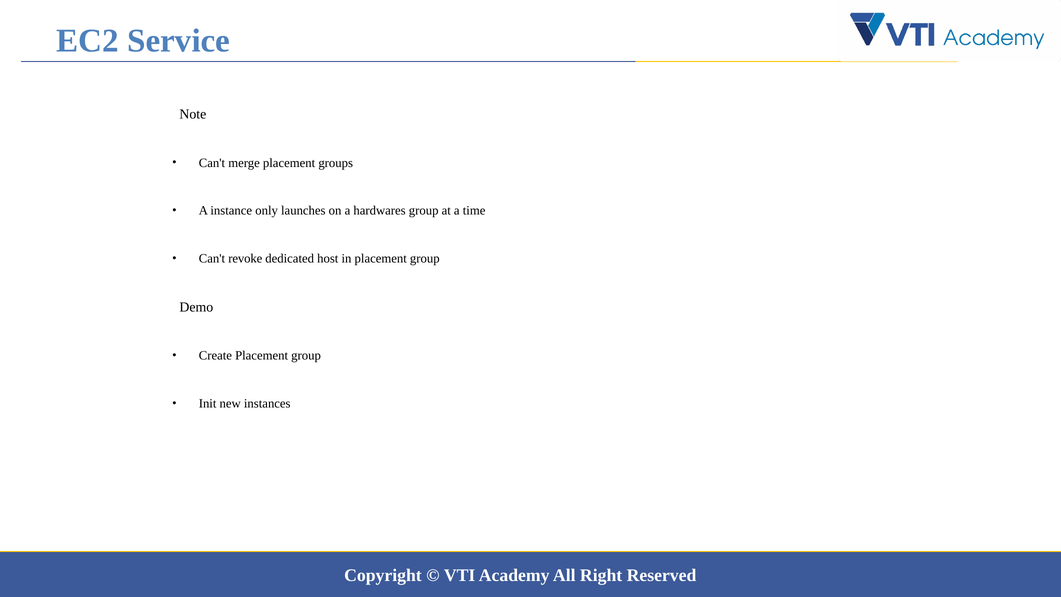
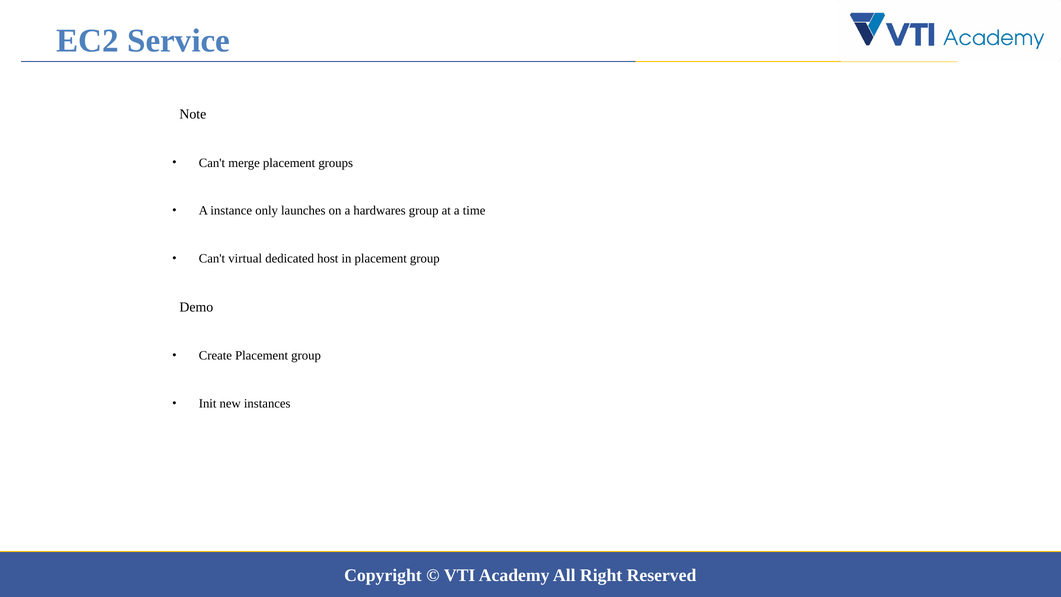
revoke: revoke -> virtual
